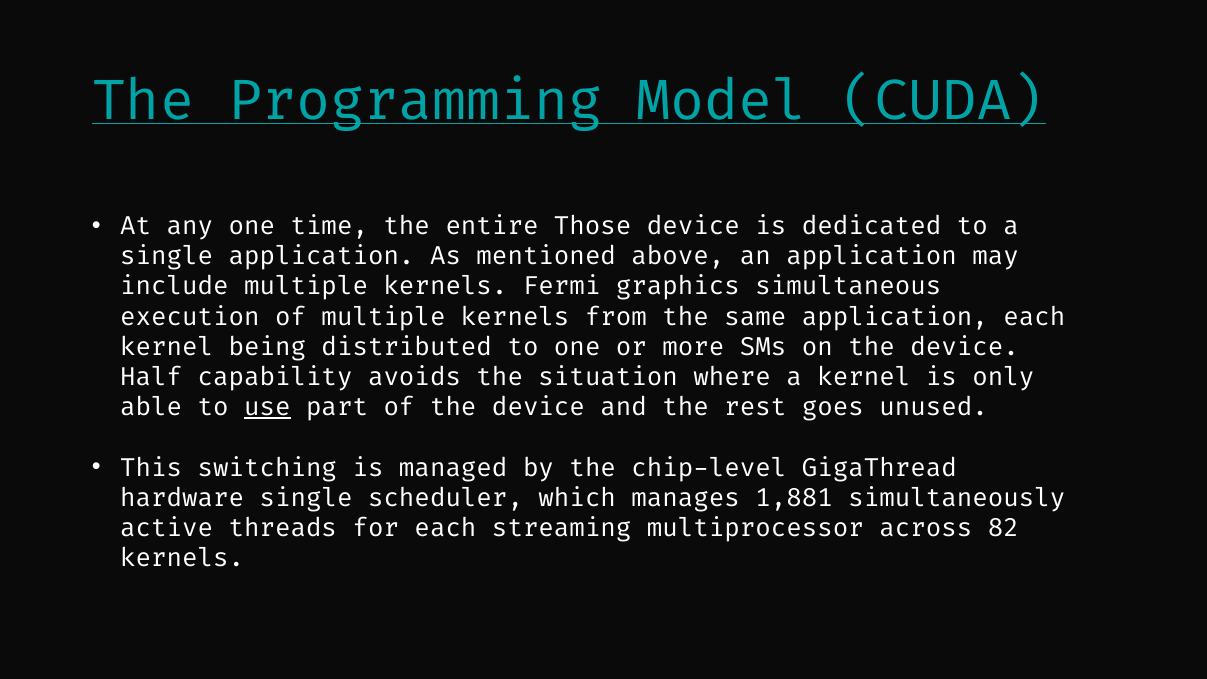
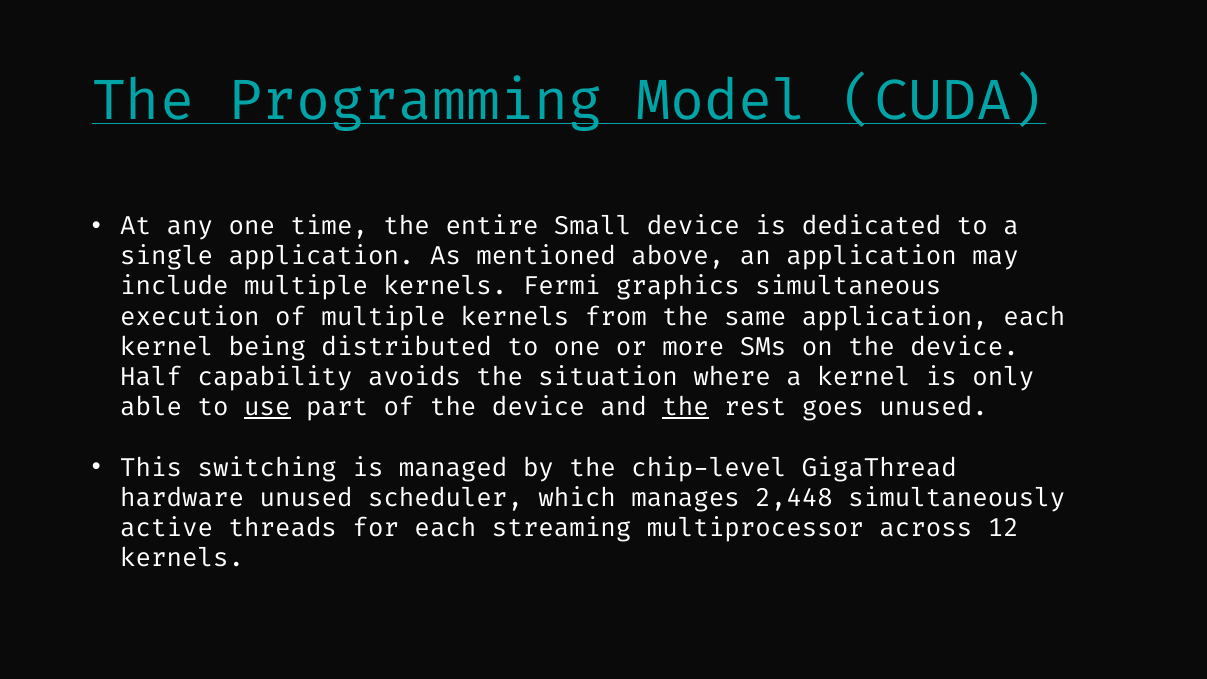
Those: Those -> Small
the at (686, 407) underline: none -> present
hardware single: single -> unused
1,881: 1,881 -> 2,448
82: 82 -> 12
